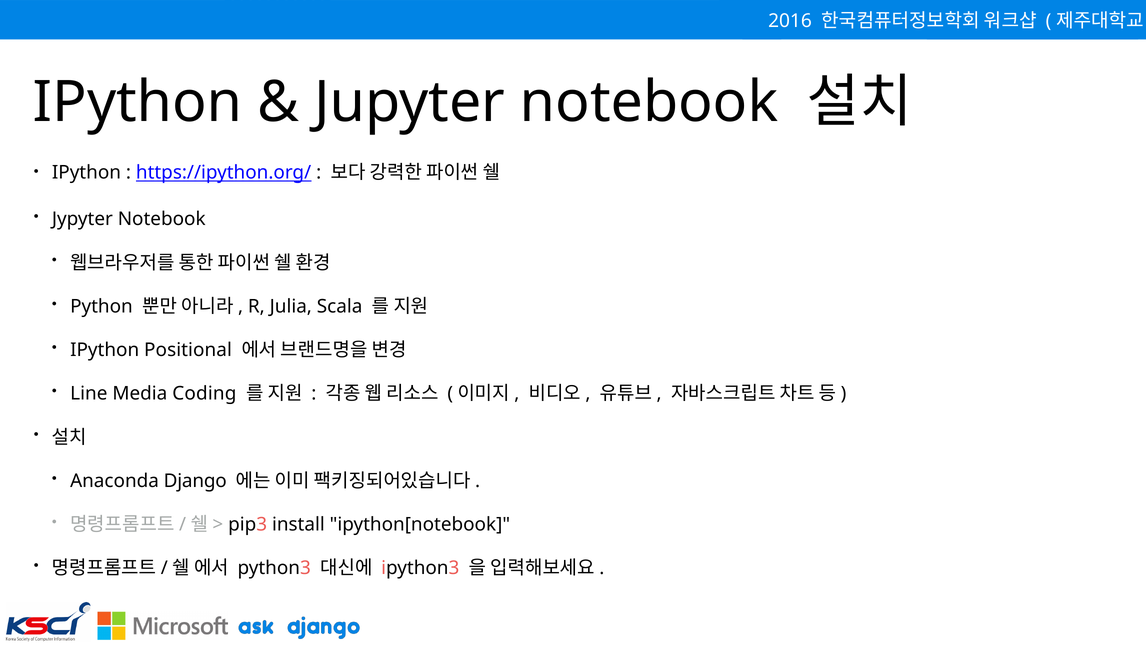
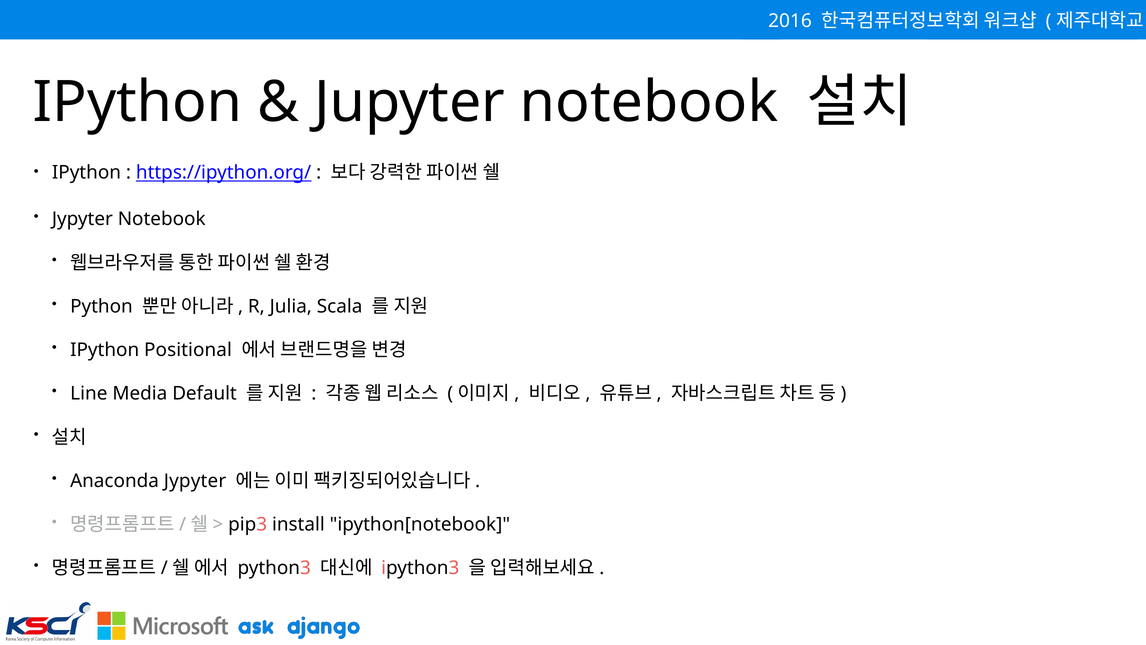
Coding: Coding -> Default
Anaconda Django: Django -> Jypyter
